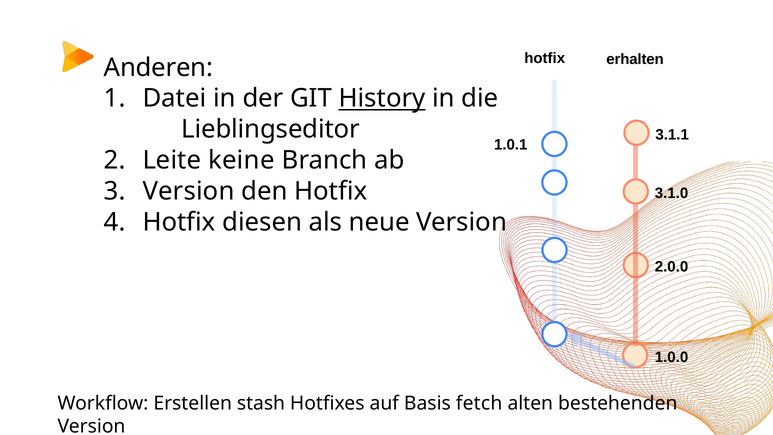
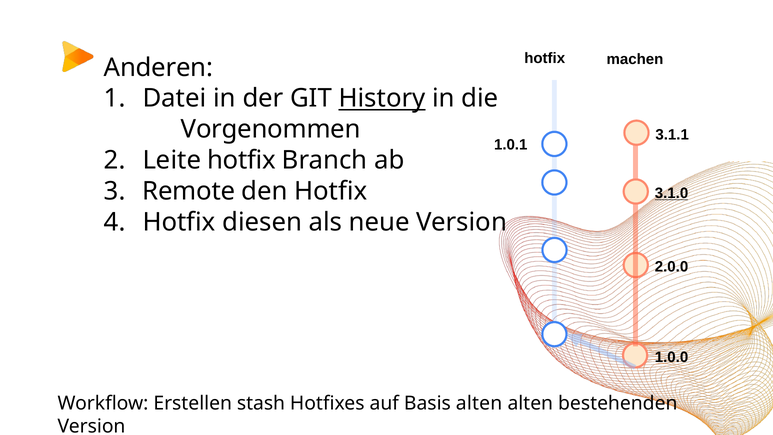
erhalten: erhalten -> machen
Lieblingseditor: Lieblingseditor -> Vorgenommen
Leite keine: keine -> hotfix
Version at (189, 191): Version -> Remote
3.1.0 underline: none -> present
Basis fetch: fetch -> alten
